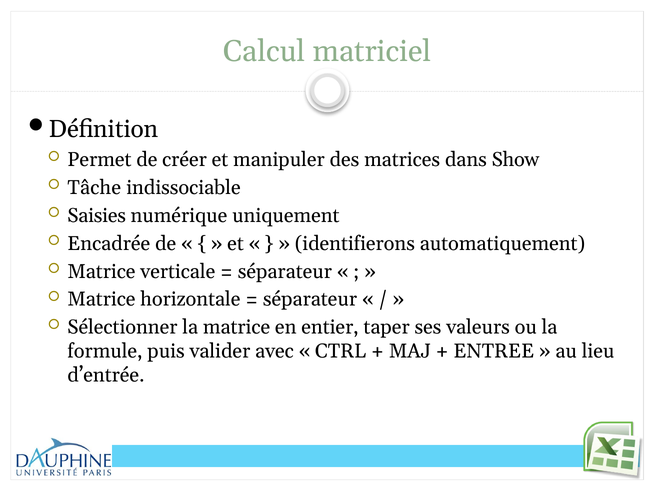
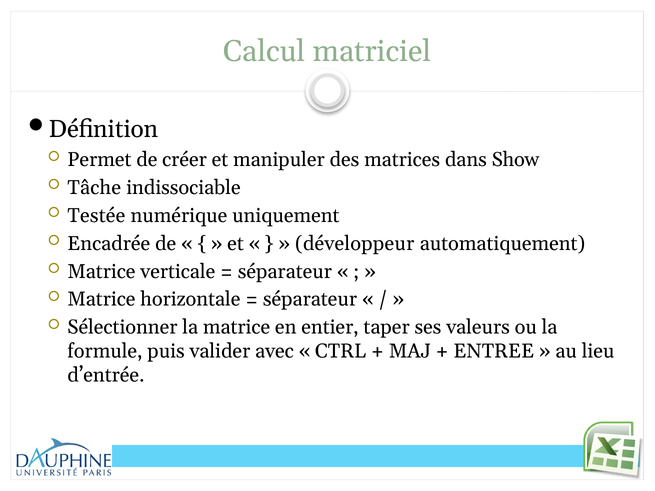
Saisies: Saisies -> Testée
identifierons: identifierons -> développeur
